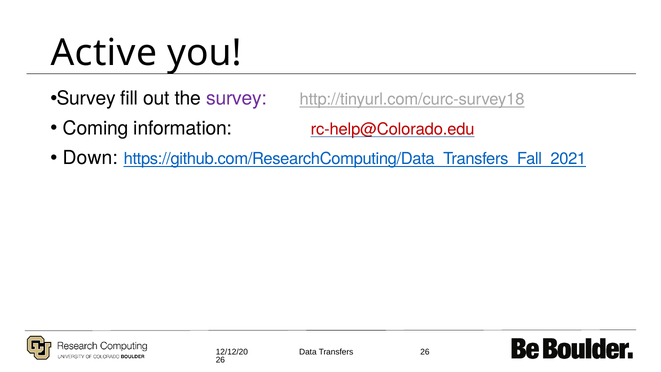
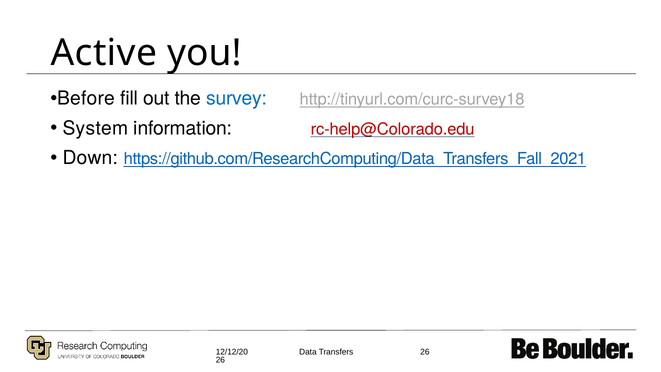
Survey at (86, 98): Survey -> Before
survey at (237, 98) colour: purple -> blue
Coming: Coming -> System
